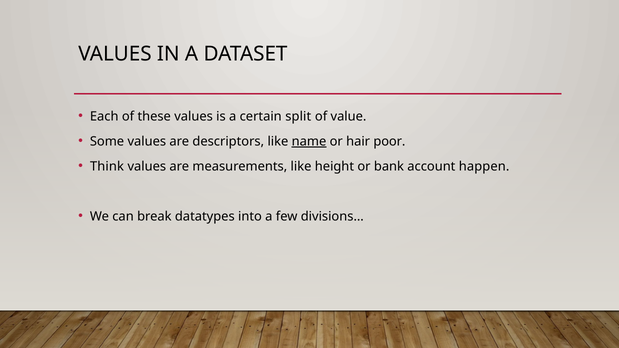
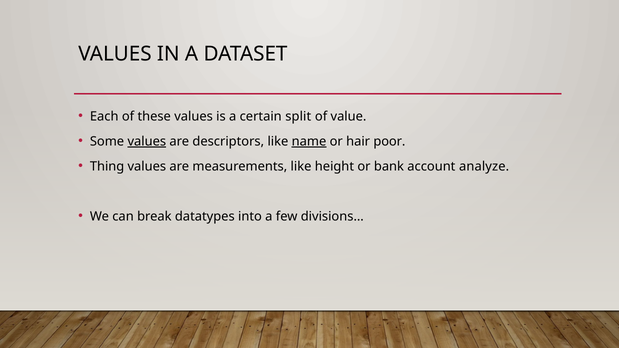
values at (147, 141) underline: none -> present
Think: Think -> Thing
happen: happen -> analyze
